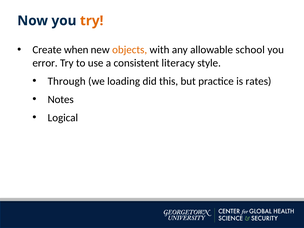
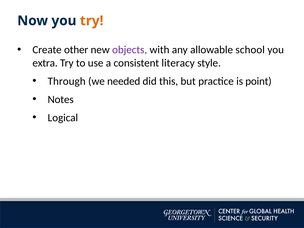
when: when -> other
objects colour: orange -> purple
error: error -> extra
loading: loading -> needed
rates: rates -> point
